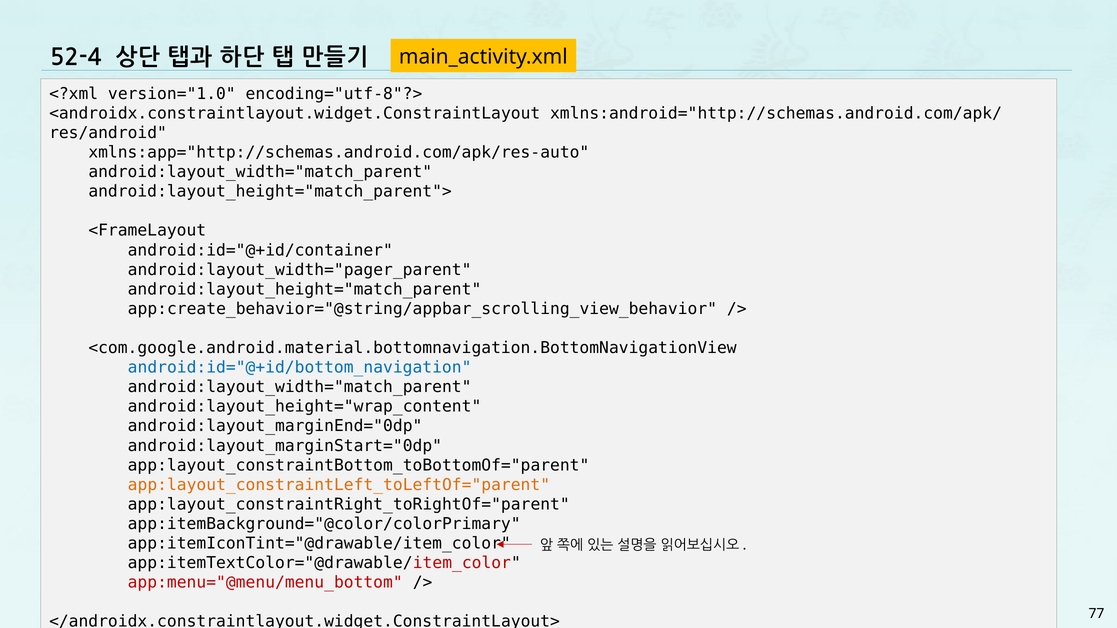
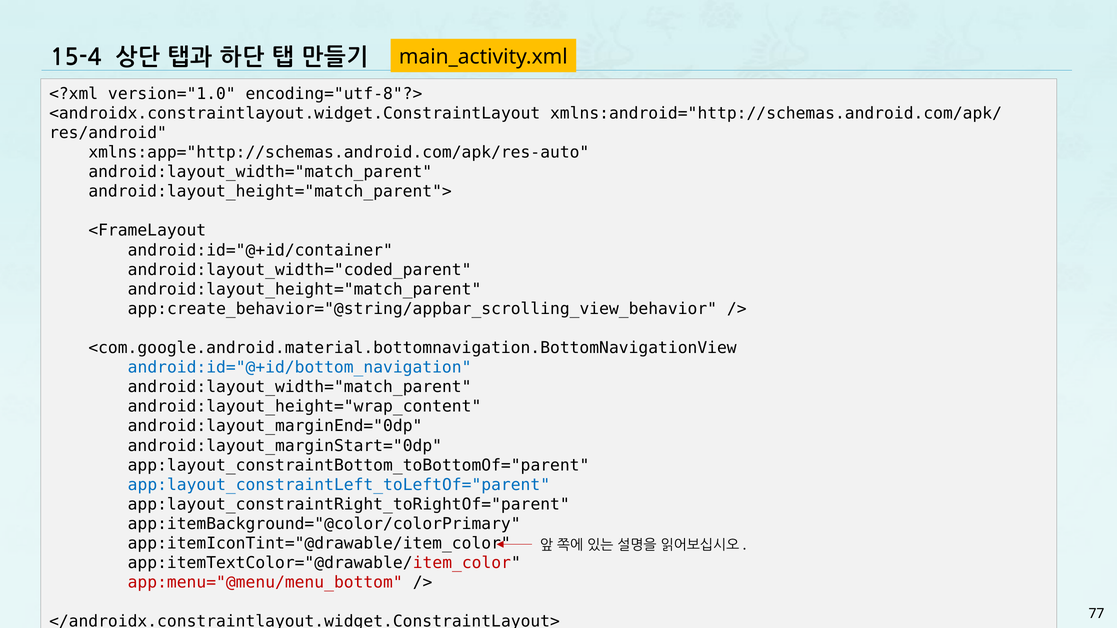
52-4: 52-4 -> 15-4
android:layout_width="pager_parent: android:layout_width="pager_parent -> android:layout_width="coded_parent
app:layout_constraintLeft_toLeftOf="parent colour: orange -> blue
